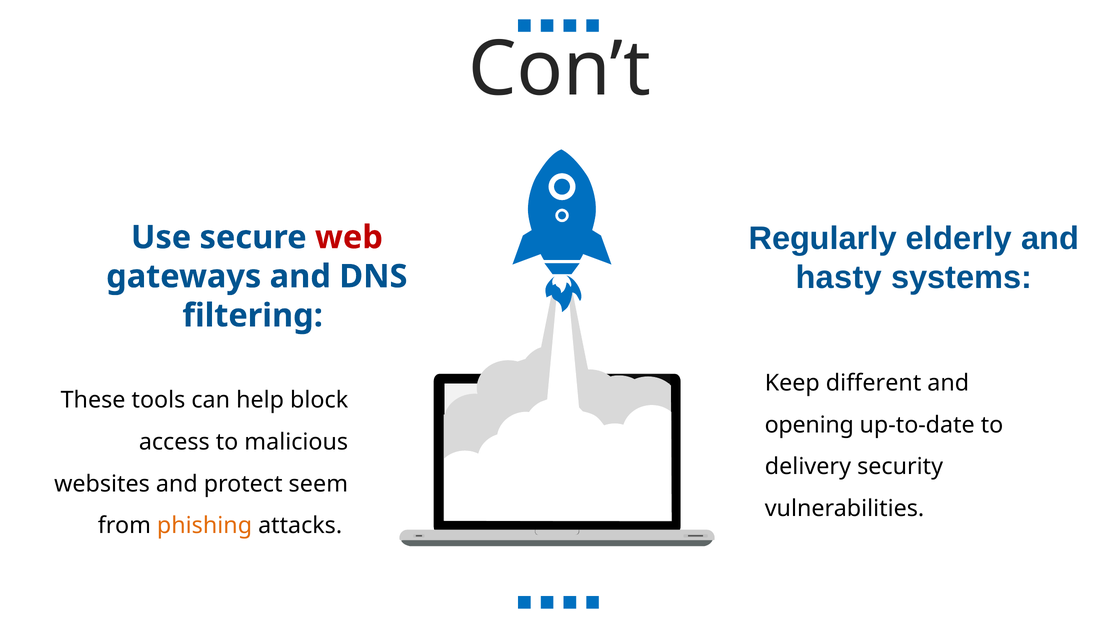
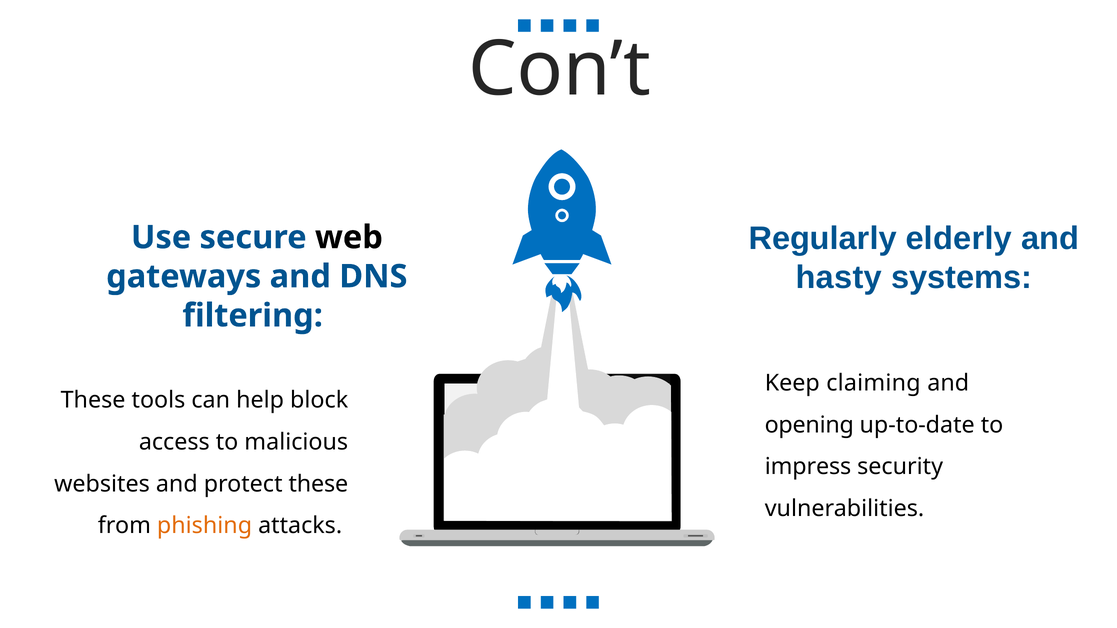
web colour: red -> black
different: different -> claiming
delivery: delivery -> impress
protect seem: seem -> these
